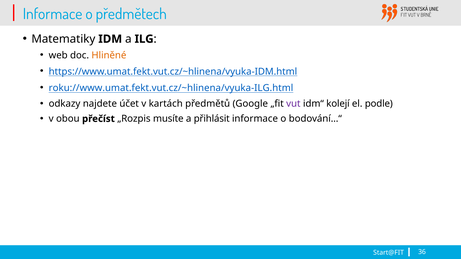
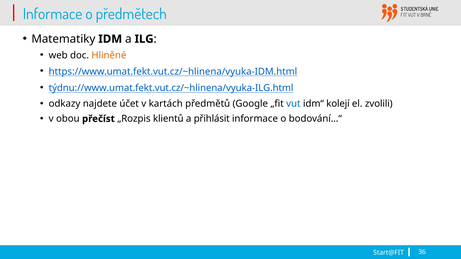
roku://www.umat.fekt.vut.cz/~hlinena/vyuka-ILG.html: roku://www.umat.fekt.vut.cz/~hlinena/vyuka-ILG.html -> týdnu://www.umat.fekt.vut.cz/~hlinena/vyuka-ILG.html
vut colour: purple -> blue
podle: podle -> zvolili
musíte: musíte -> klientů
